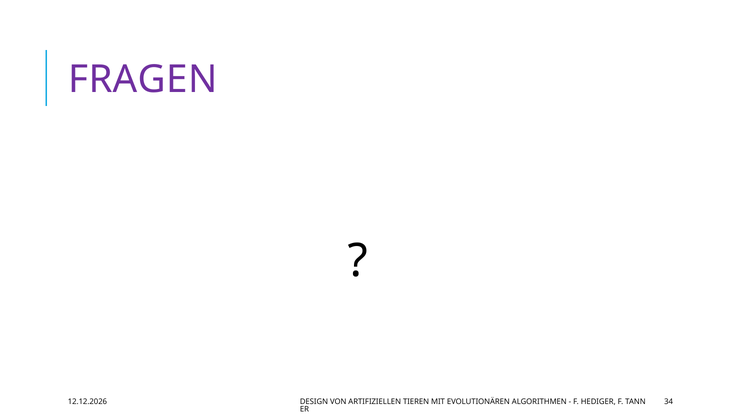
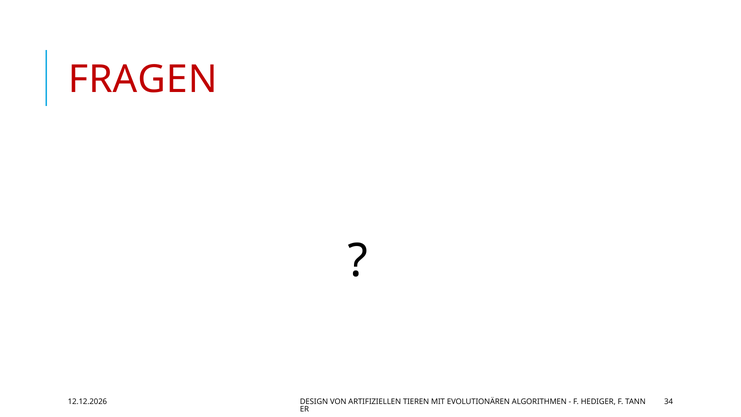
FRAGEN colour: purple -> red
